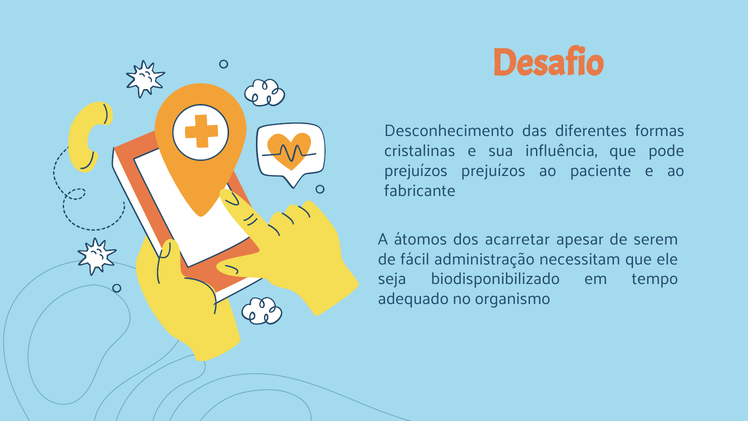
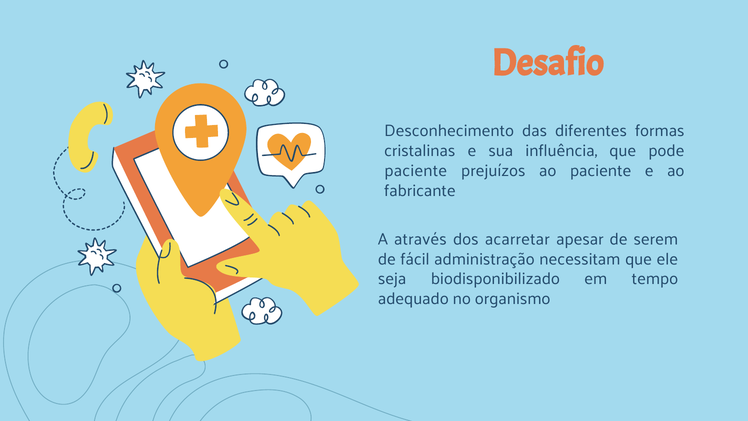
prejuízos at (416, 171): prejuízos -> paciente
átomos: átomos -> através
